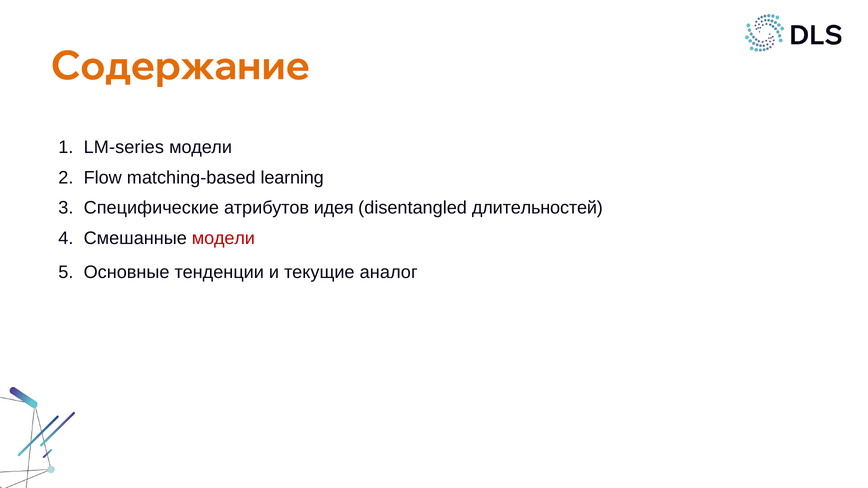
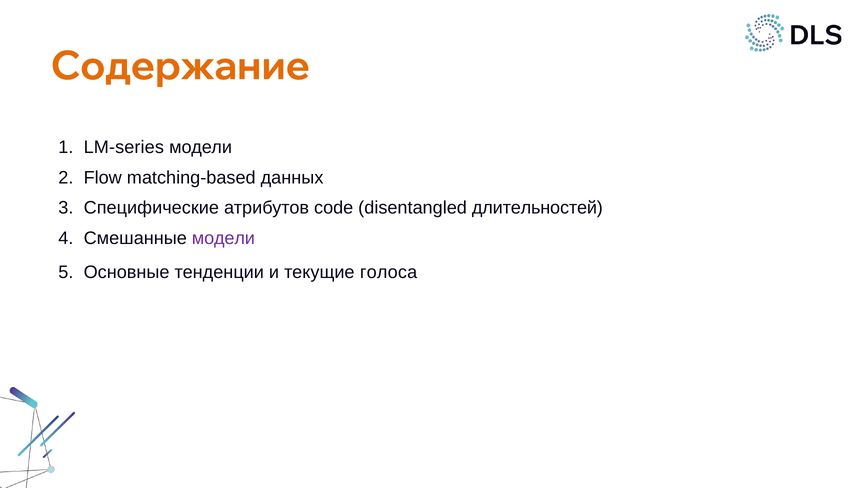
learning: learning -> данных
идея: идея -> code
модели at (223, 238) colour: red -> purple
аналог: аналог -> голоса
